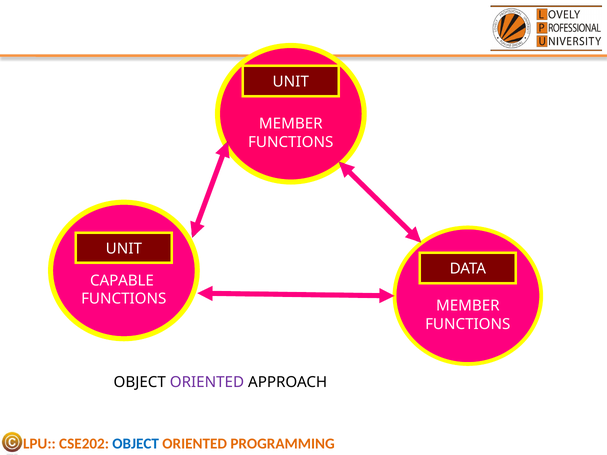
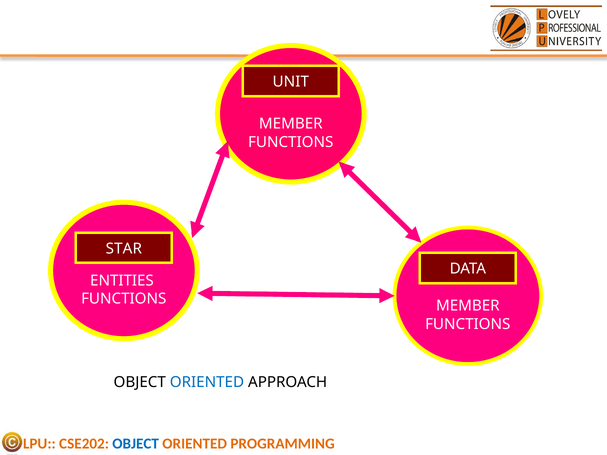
UNIT at (124, 249): UNIT -> STAR
CAPABLE: CAPABLE -> ENTITIES
ORIENTED at (207, 382) colour: purple -> blue
